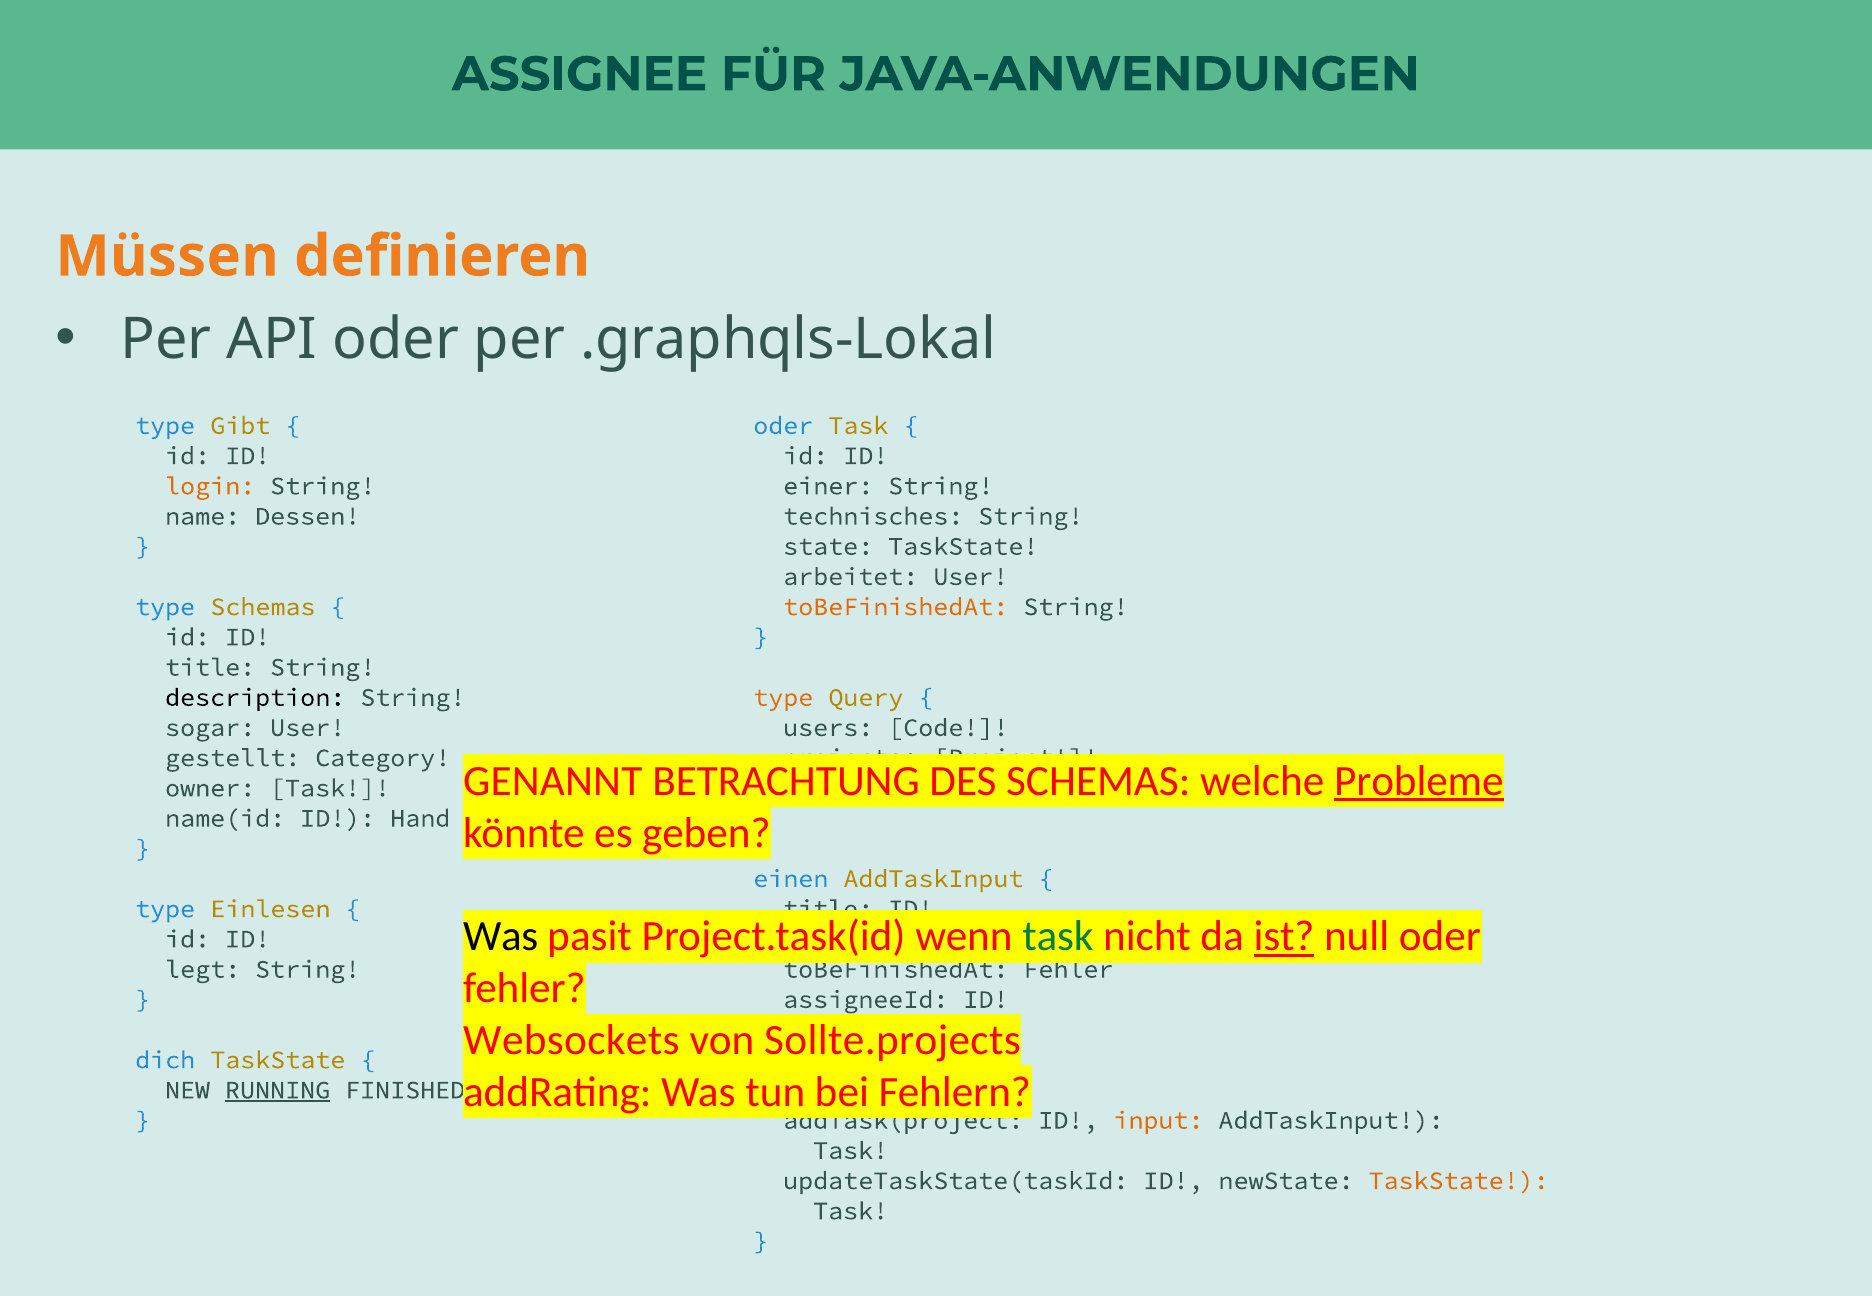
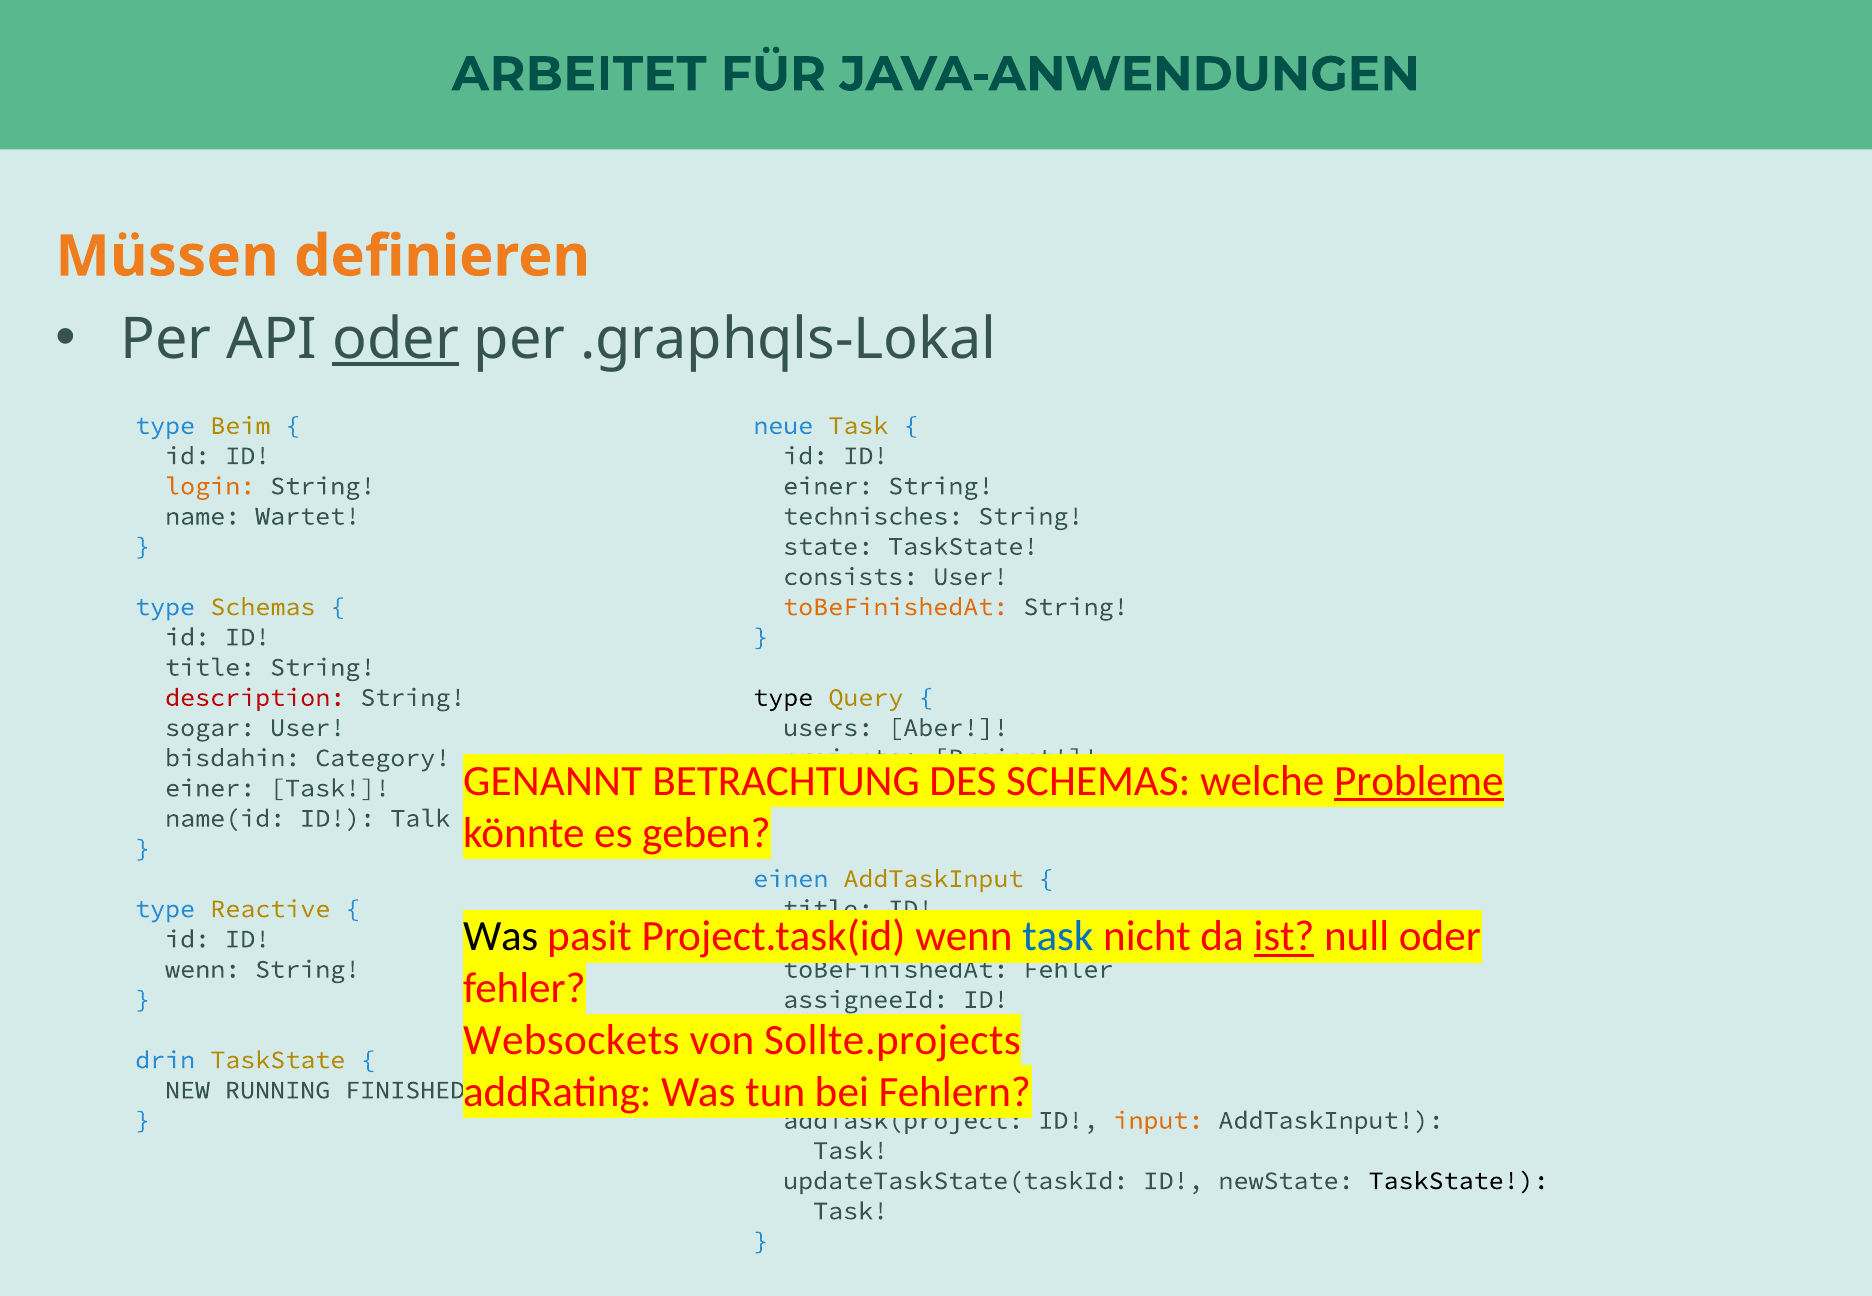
ASSIGNEE: ASSIGNEE -> ARBEITET
oder at (396, 339) underline: none -> present
Gibt: Gibt -> Beim
oder at (783, 426): oder -> neue
Dessen: Dessen -> Wartet
arbeitet: arbeitet -> consists
description at (255, 697) colour: black -> red
type at (783, 697) colour: orange -> black
Code: Code -> Aber
gestellt: gestellt -> bisdahin
owner at (210, 788): owner -> einer
Hand: Hand -> Talk
Einlesen: Einlesen -> Reactive
task at (1058, 937) colour: green -> blue
legt at (203, 969): legt -> wenn
dich: dich -> drin
RUNNING underline: present -> none
TaskState at (1459, 1181) colour: orange -> black
